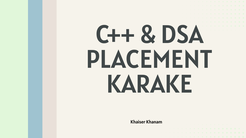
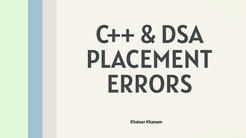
KARAKE: KARAKE -> ERRORS
